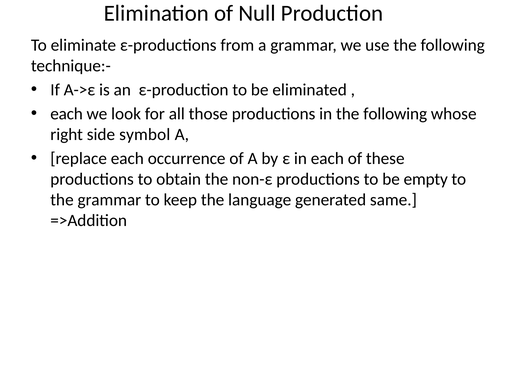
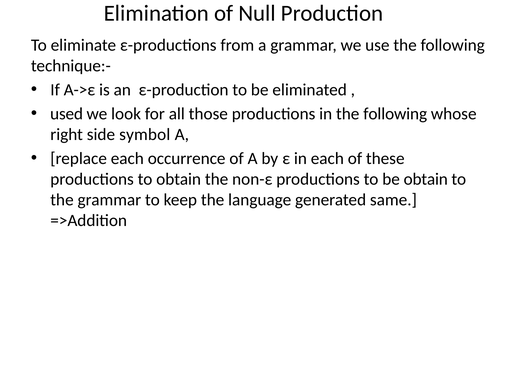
each at (67, 114): each -> used
be empty: empty -> obtain
